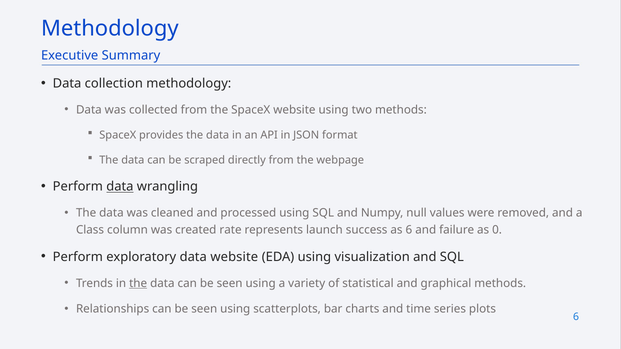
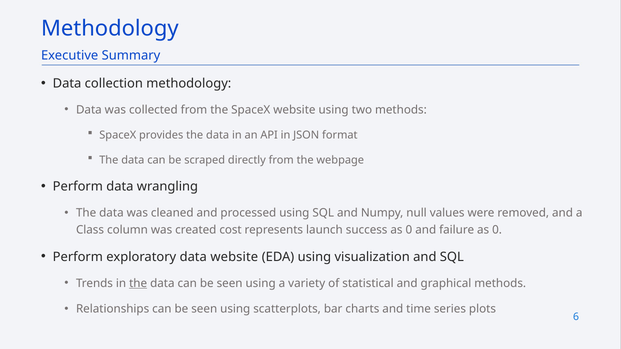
data at (120, 187) underline: present -> none
rate: rate -> cost
success as 6: 6 -> 0
